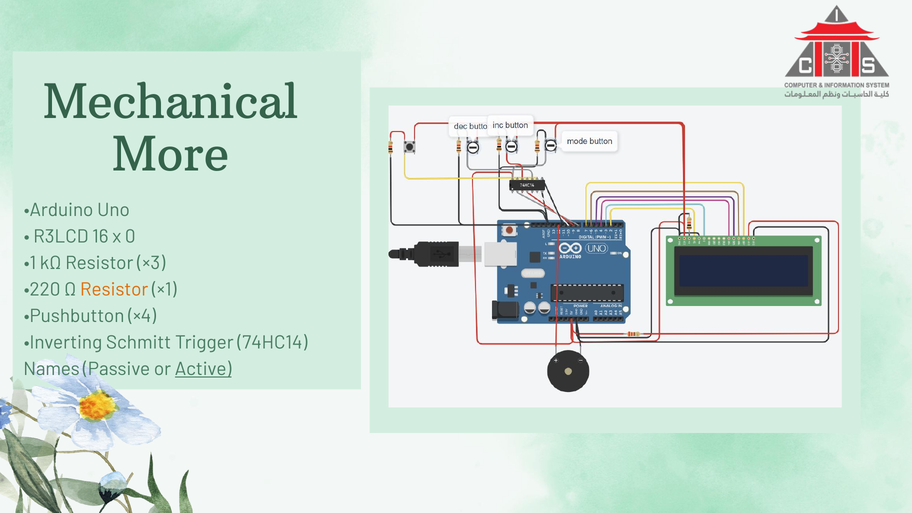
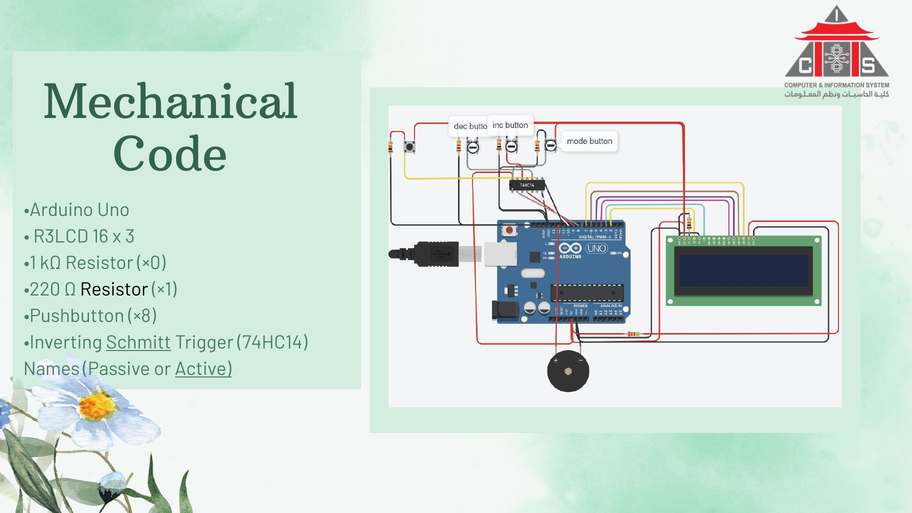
More: More -> Code
0: 0 -> 3
×3: ×3 -> ×0
Resistor at (114, 290) colour: orange -> black
×4: ×4 -> ×8
Schmitt underline: none -> present
